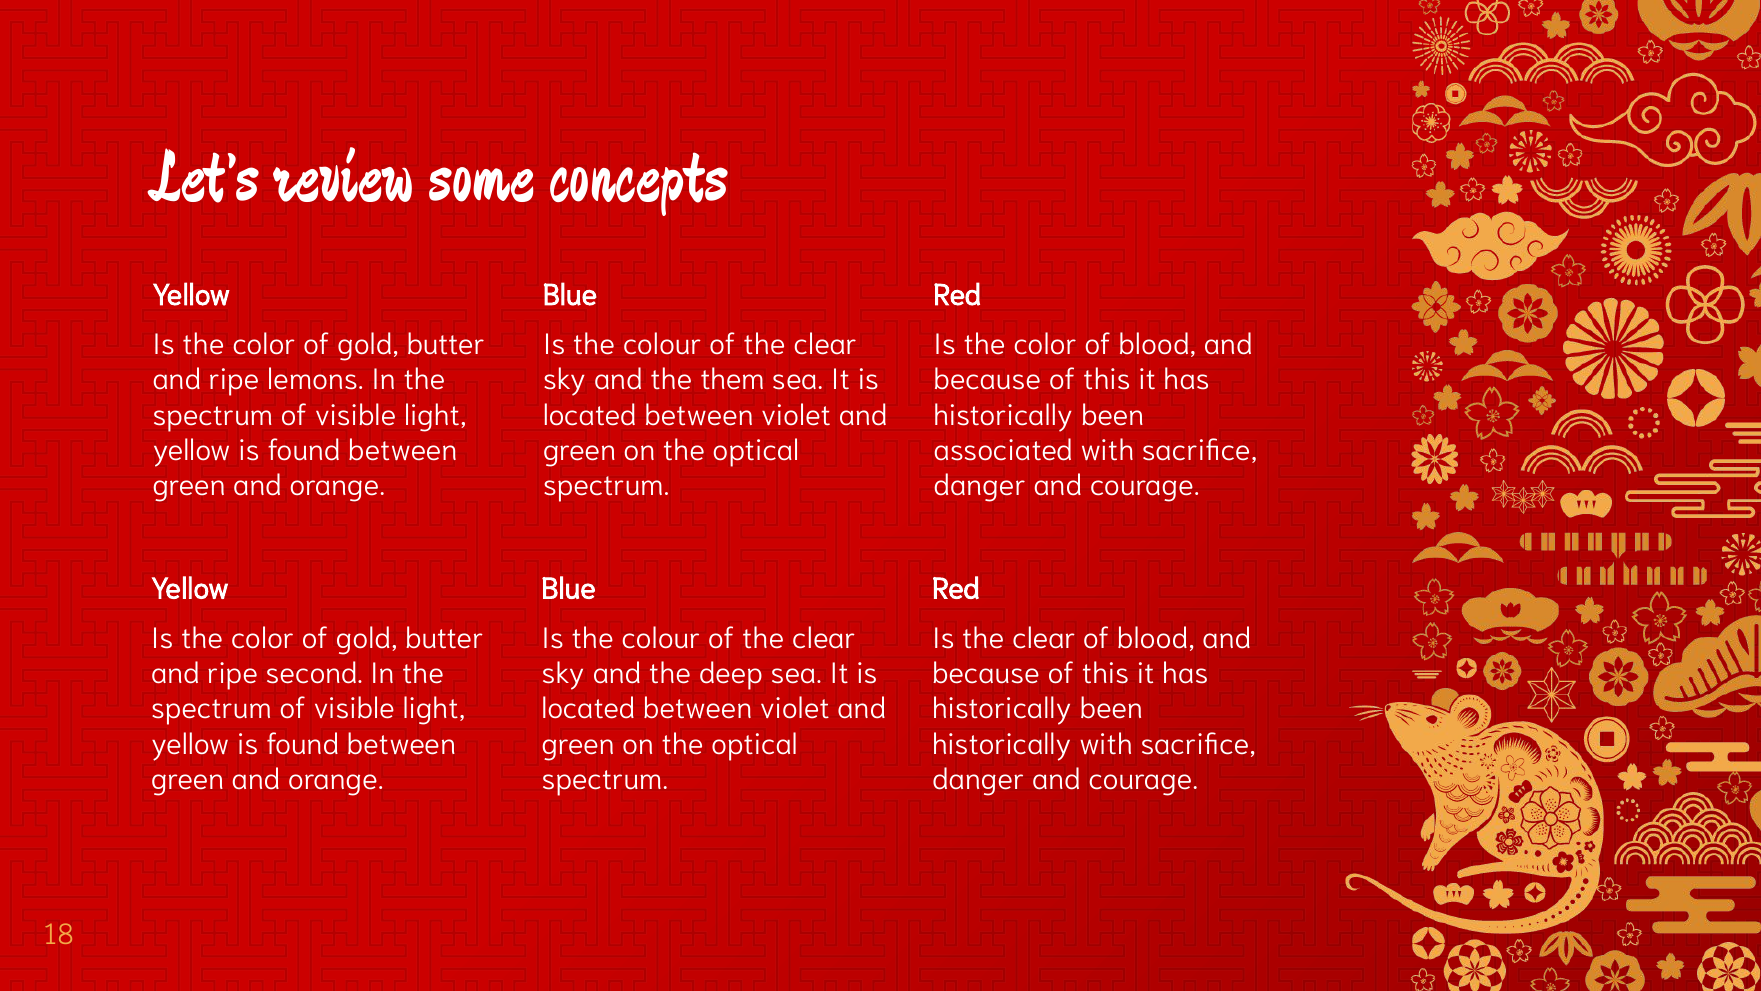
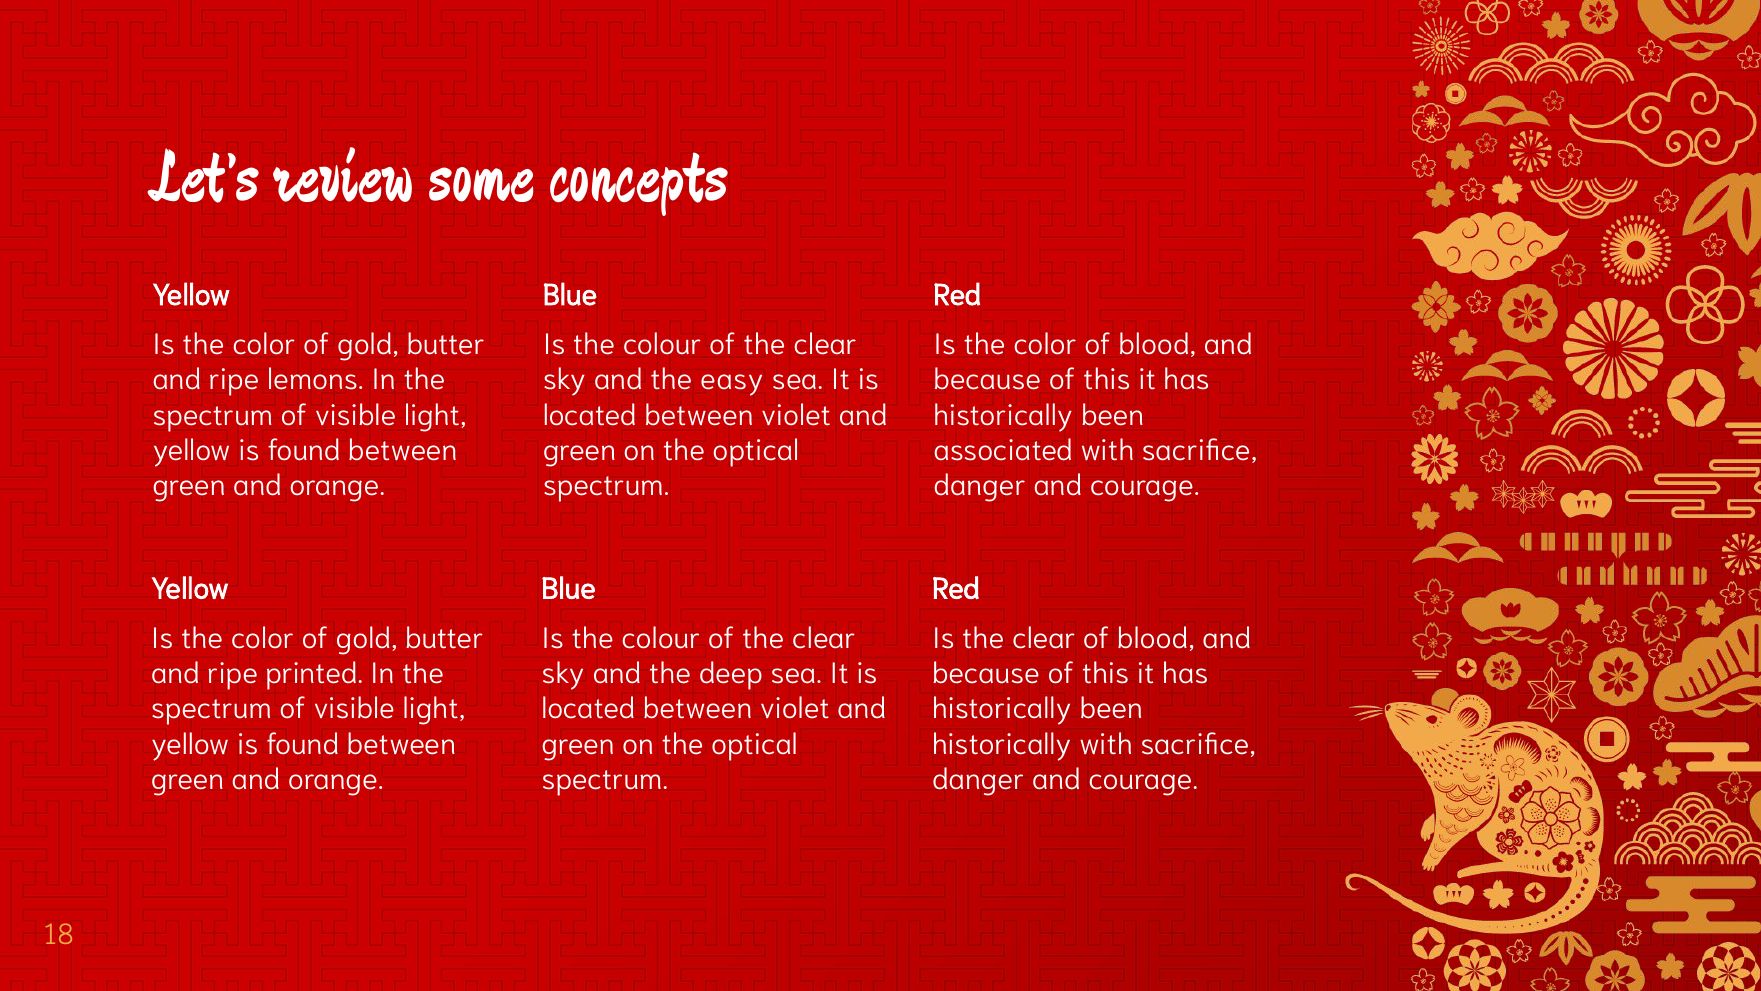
them: them -> easy
second: second -> printed
